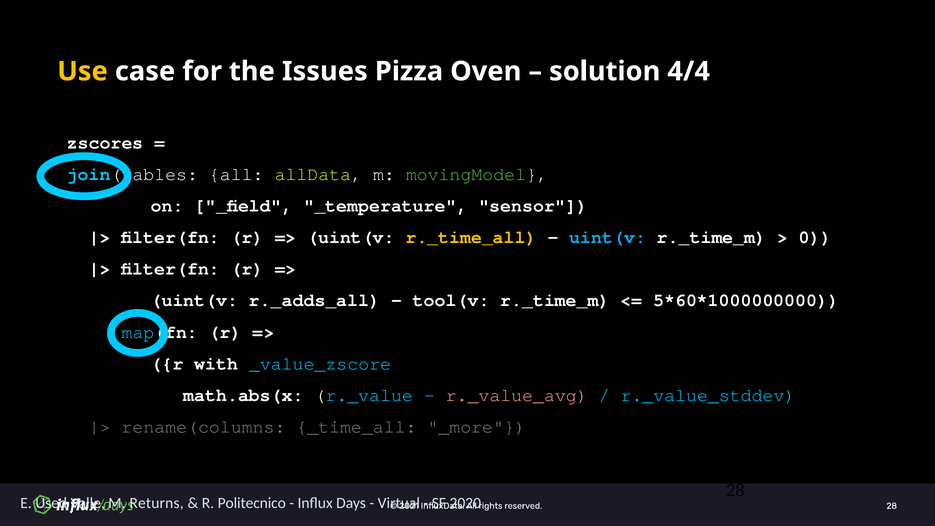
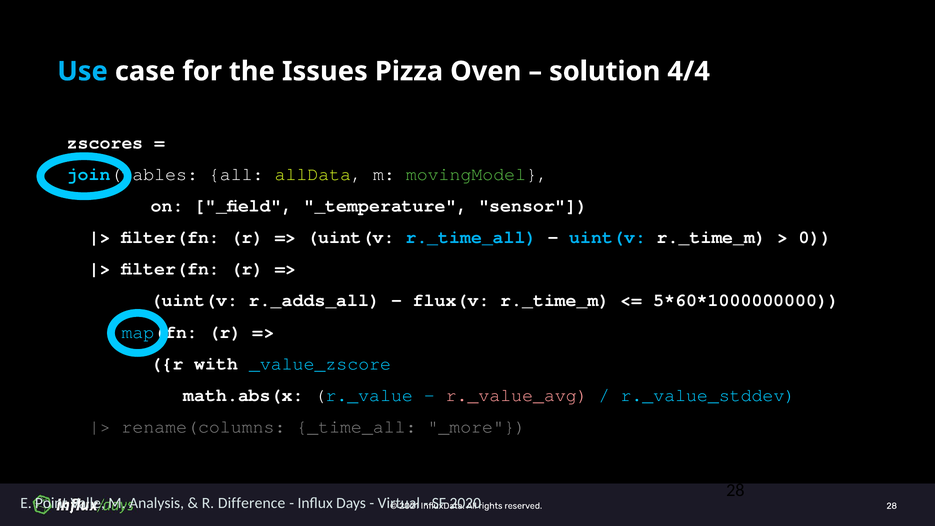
Use colour: yellow -> light blue
r._time_all colour: yellow -> light blue
tool(v: tool(v -> flux(v
Used: Used -> Point
Returns: Returns -> Analysis
Politecnico: Politecnico -> Difference
